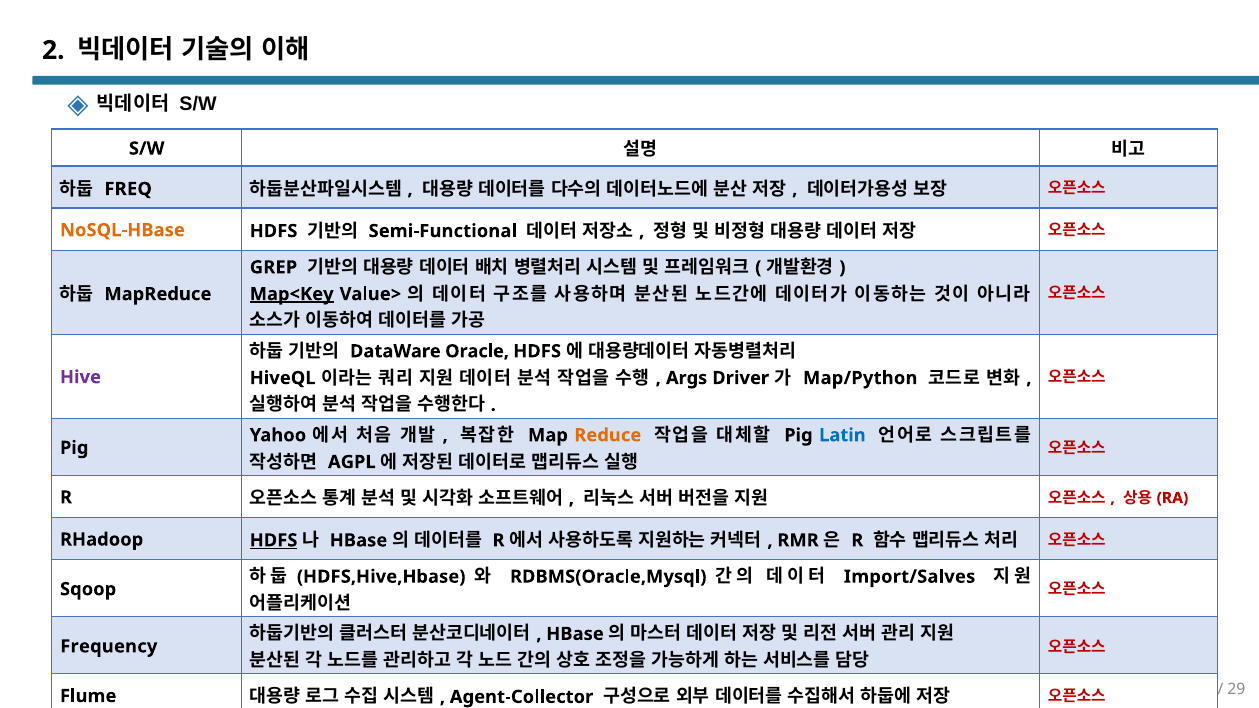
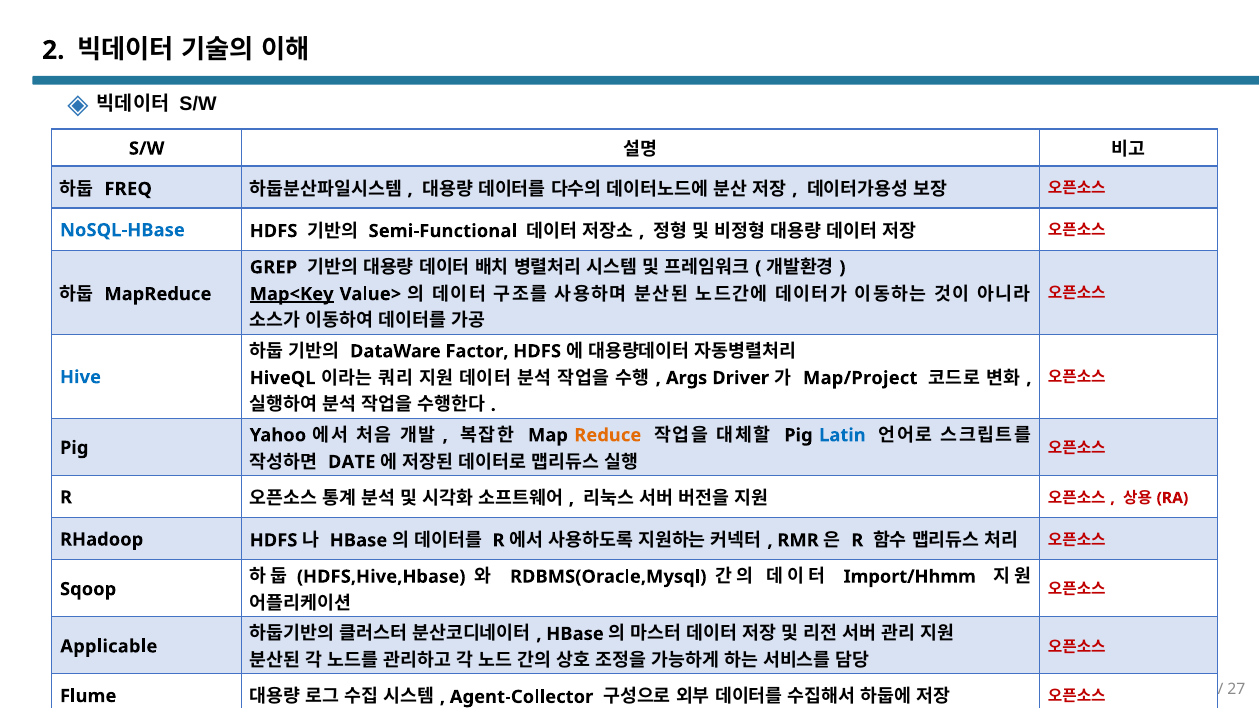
NoSQL-HBase colour: orange -> blue
Oracle: Oracle -> Factor
Hive colour: purple -> blue
Map/Python: Map/Python -> Map/Project
AGPL: AGPL -> DATE
HDFS at (274, 541) underline: present -> none
Import/Salves: Import/Salves -> Import/Hhmm
Frequency: Frequency -> Applicable
29: 29 -> 27
